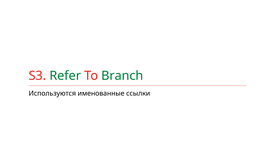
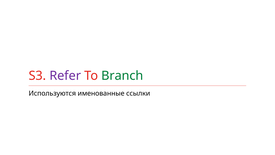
Refer colour: green -> purple
